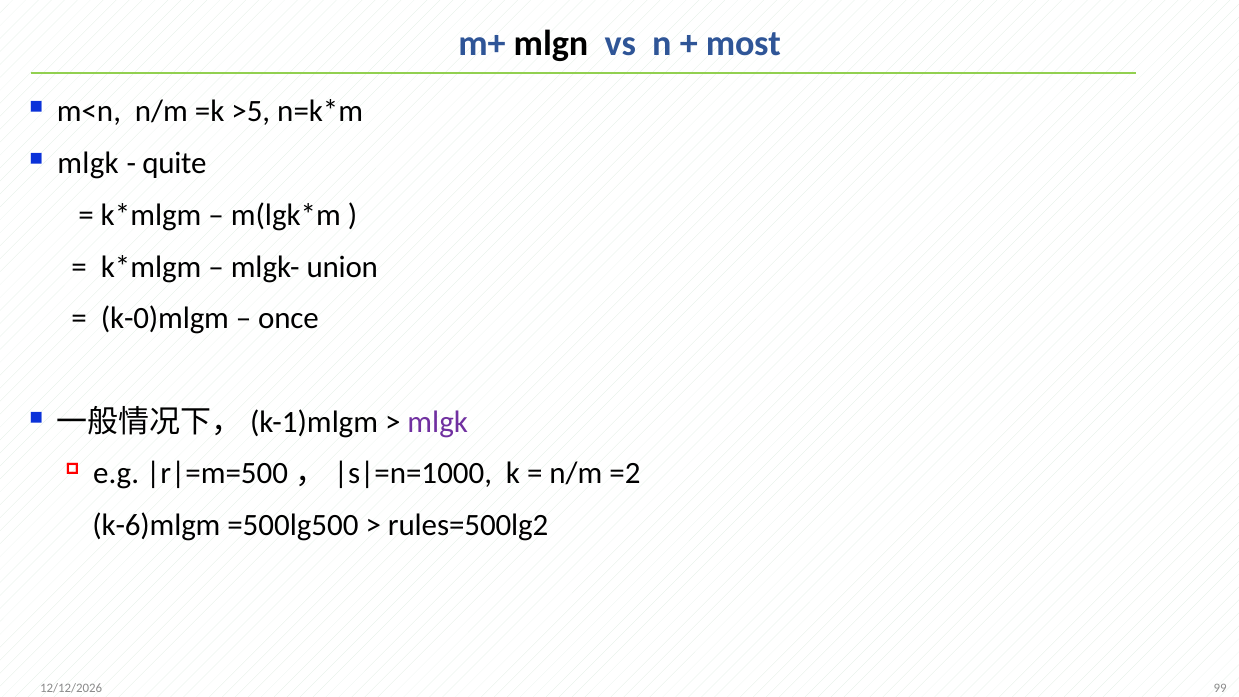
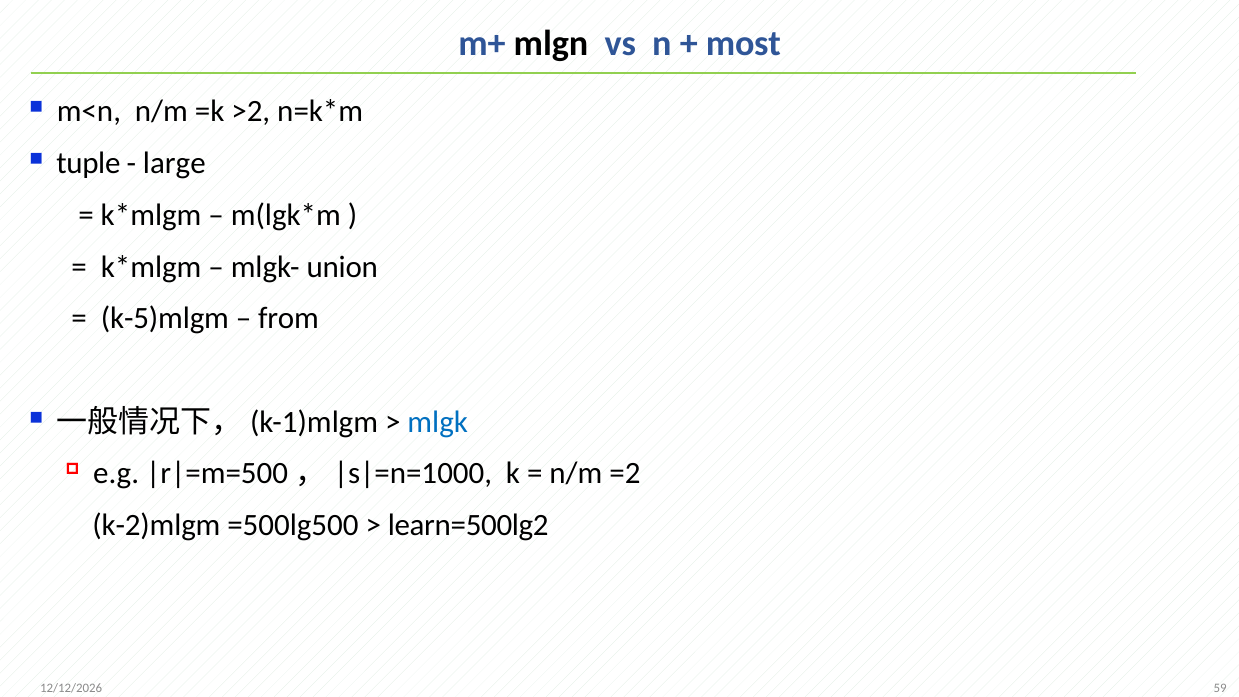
>5: >5 -> >2
mlgk at (88, 163): mlgk -> tuple
quite: quite -> large
k-0)mlgm: k-0)mlgm -> k-5)mlgm
once: once -> from
mlgk at (438, 422) colour: purple -> blue
k-6)mlgm: k-6)mlgm -> k-2)mlgm
rules=500lg2: rules=500lg2 -> learn=500lg2
99: 99 -> 59
